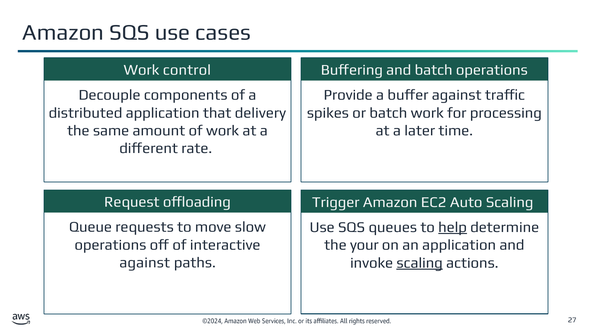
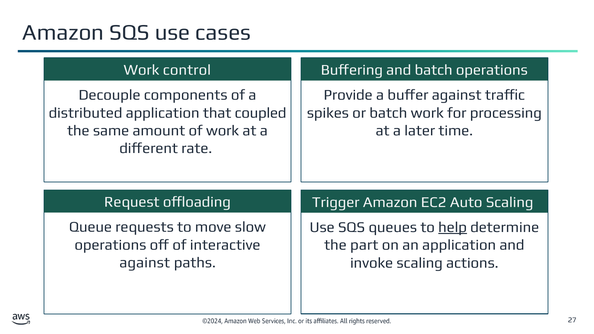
delivery: delivery -> coupled
your: your -> part
scaling at (420, 263) underline: present -> none
